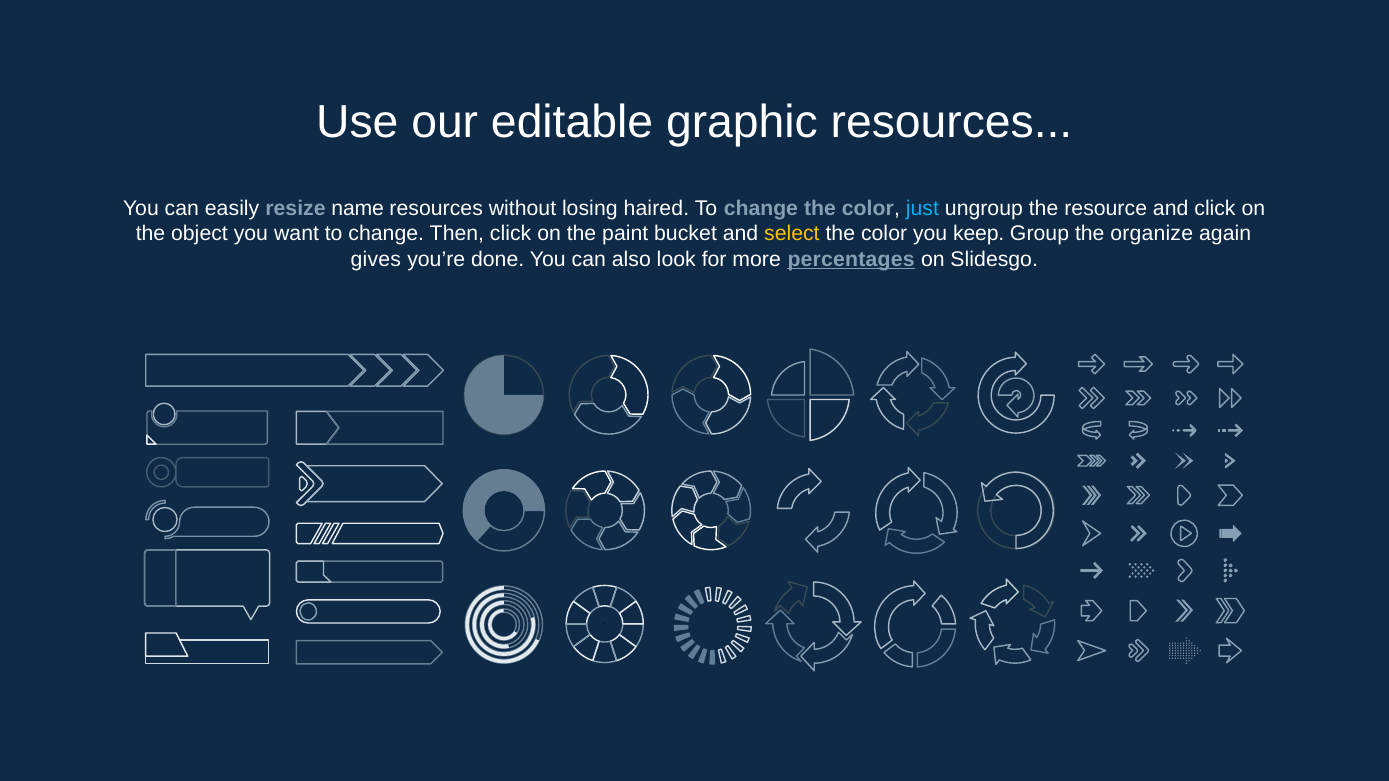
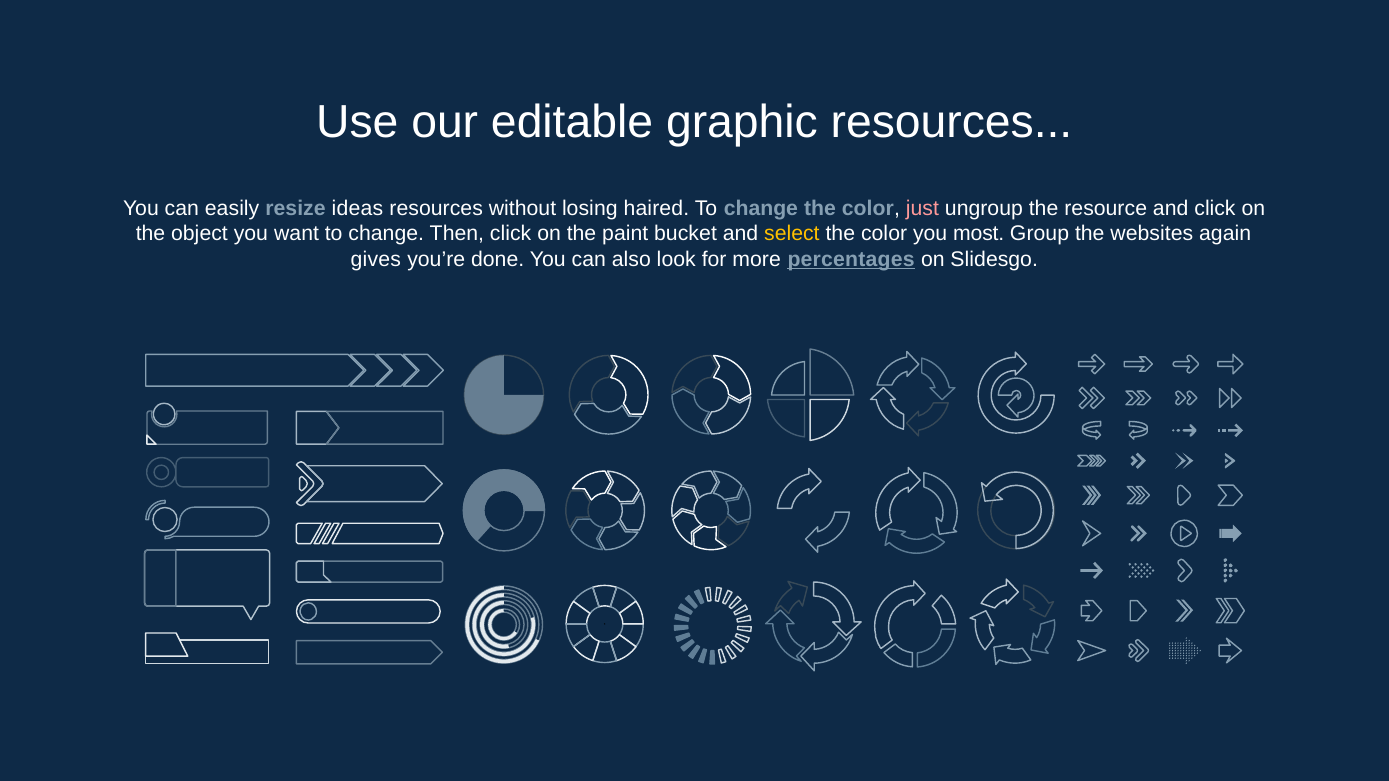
name: name -> ideas
just colour: light blue -> pink
keep: keep -> most
organize: organize -> websites
